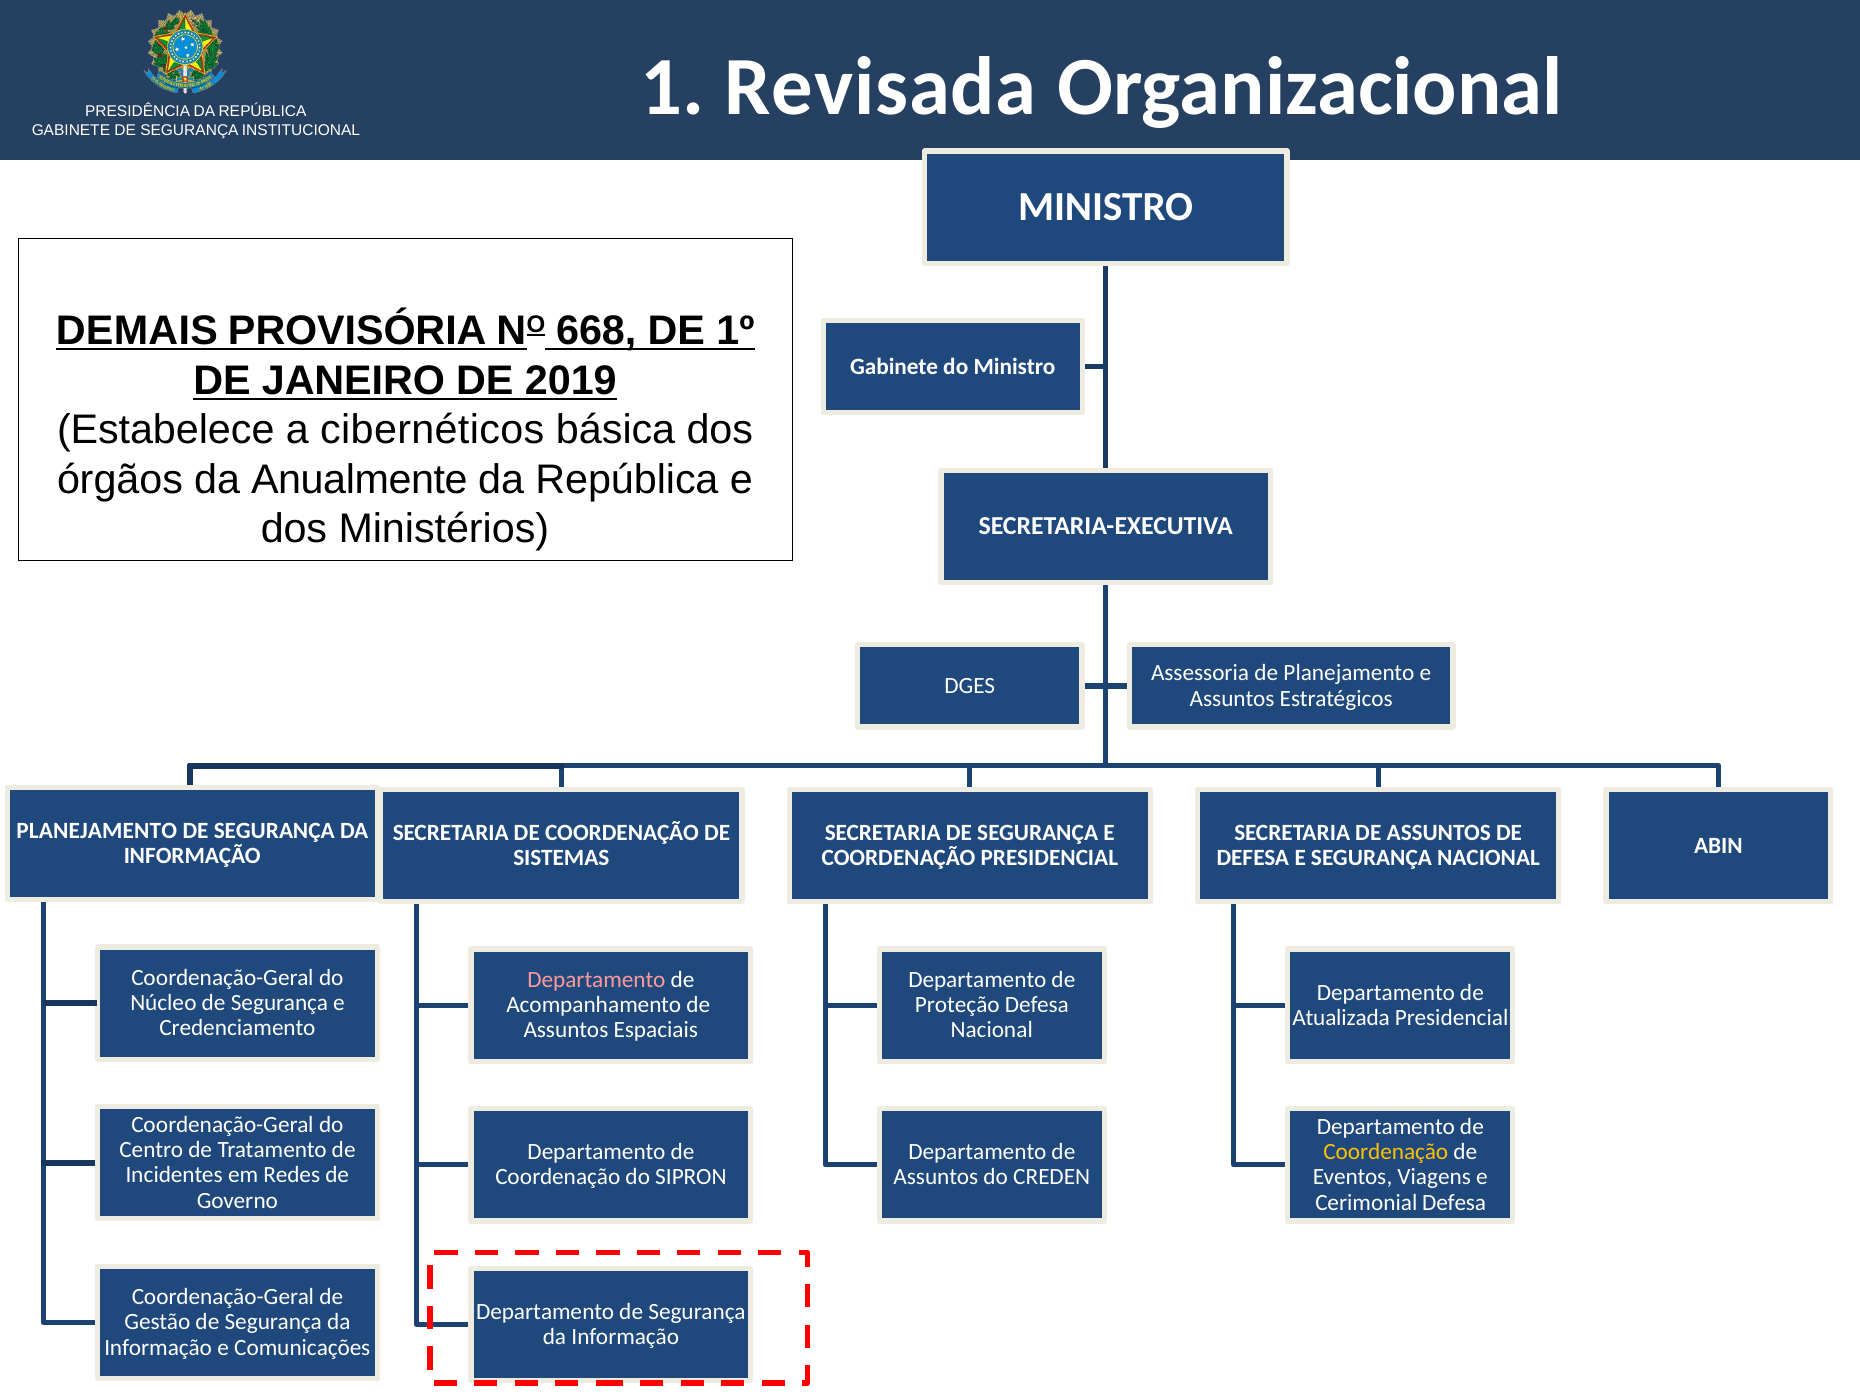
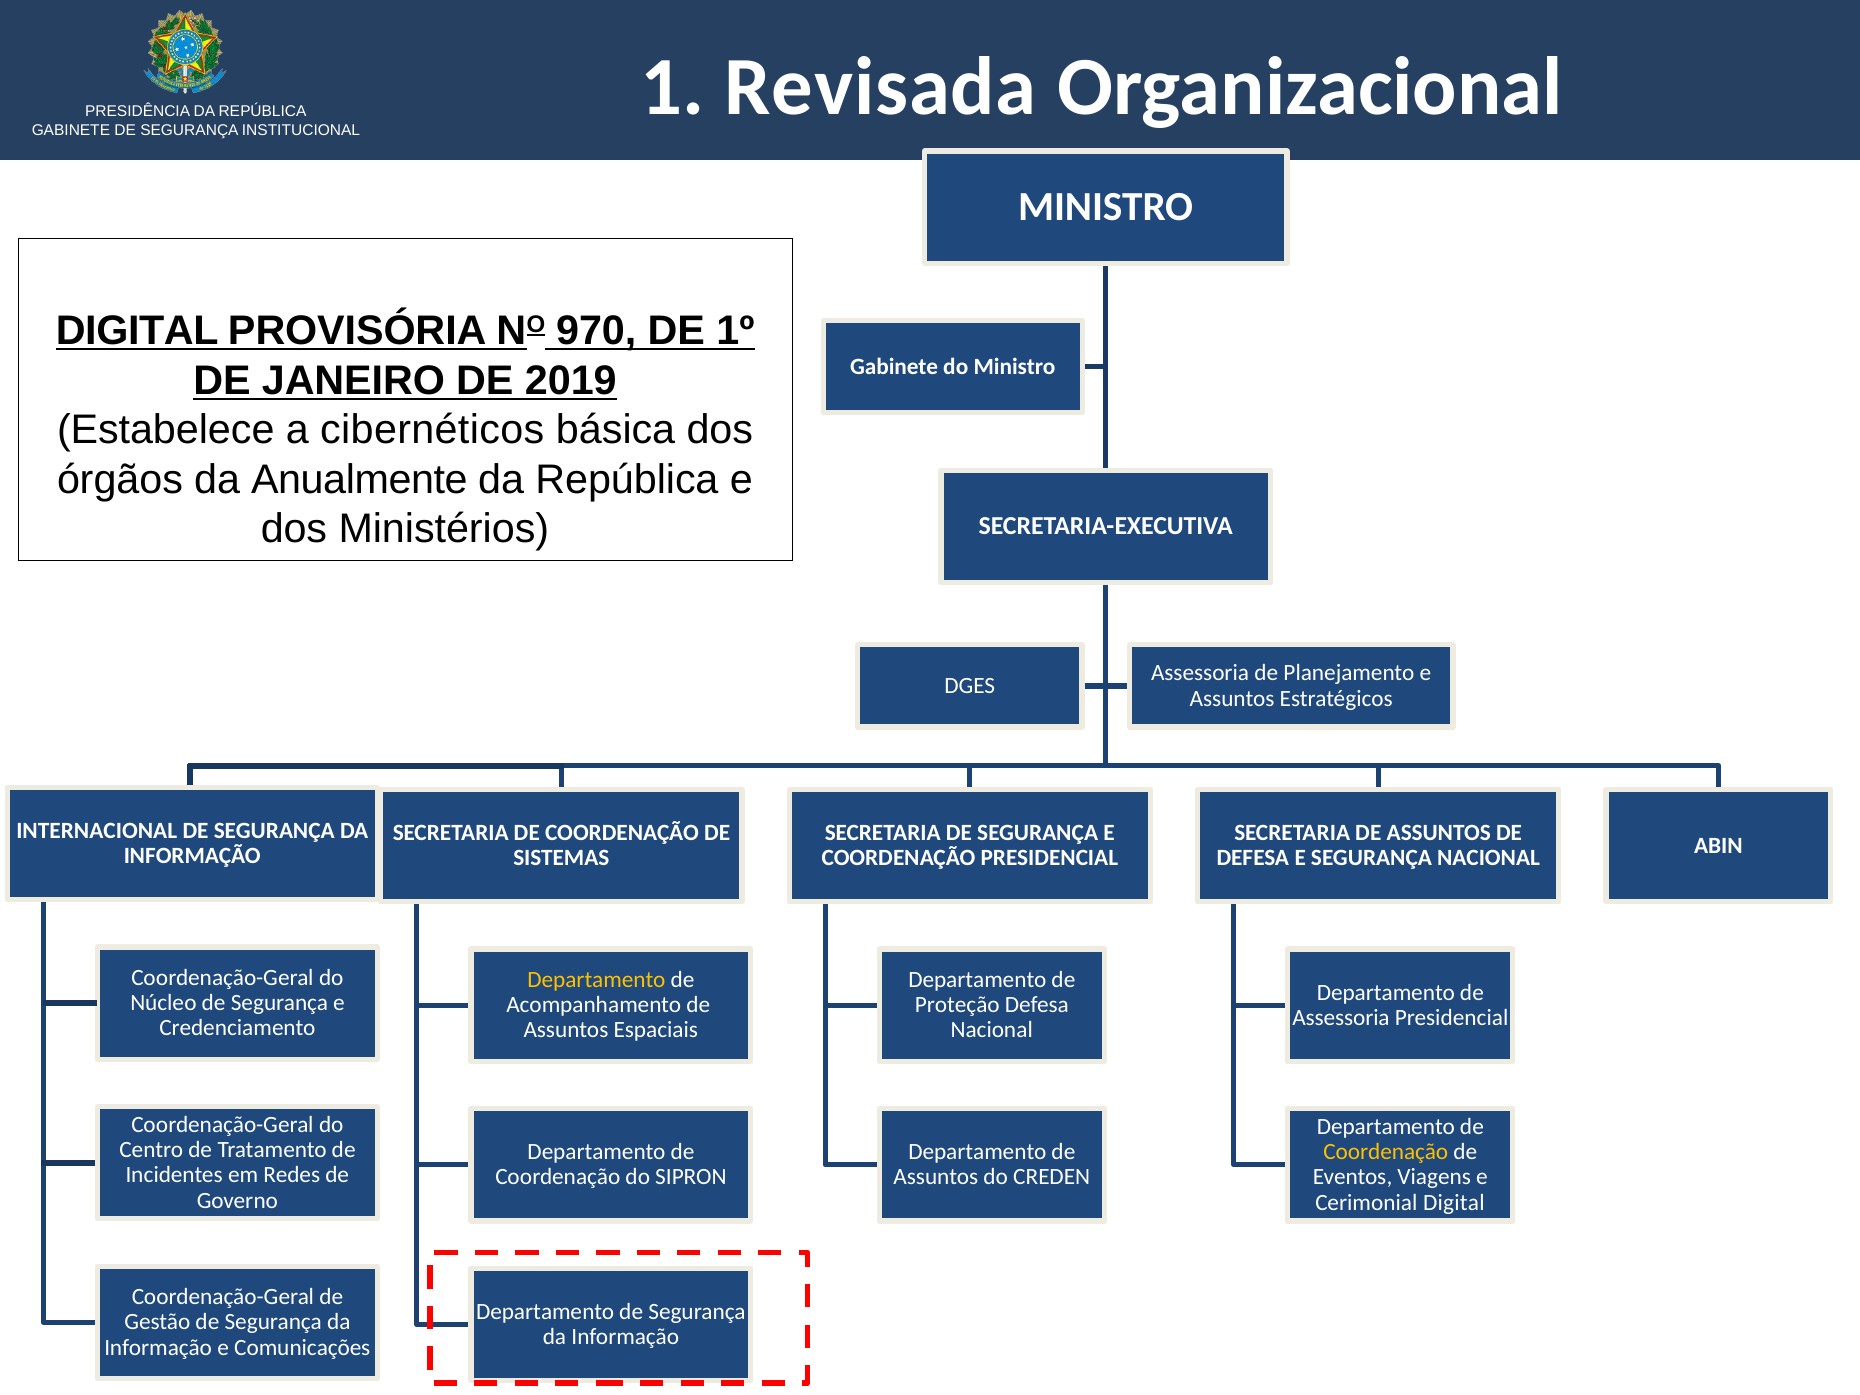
DEMAIS at (137, 331): DEMAIS -> DIGITAL
668: 668 -> 970
PLANEJAMENTO at (97, 831): PLANEJAMENTO -> INTERNACIONAL
Departamento at (596, 980) colour: pink -> yellow
Atualizada at (1341, 1018): Atualizada -> Assessoria
Cerimonial Defesa: Defesa -> Digital
